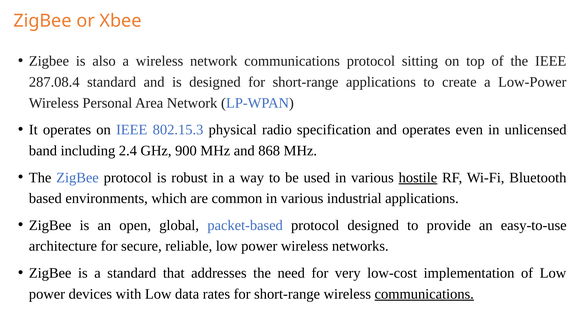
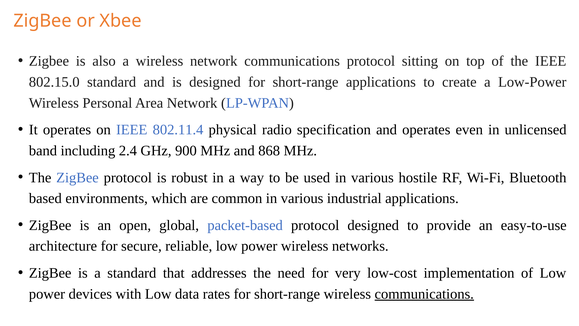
287.08.4: 287.08.4 -> 802.15.0
802.15.3: 802.15.3 -> 802.11.4
hostile underline: present -> none
